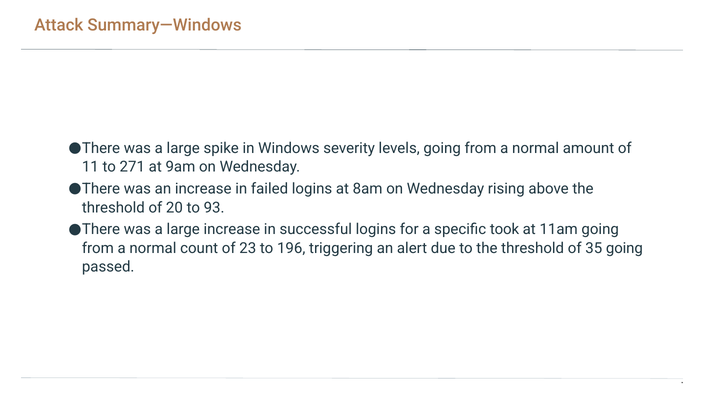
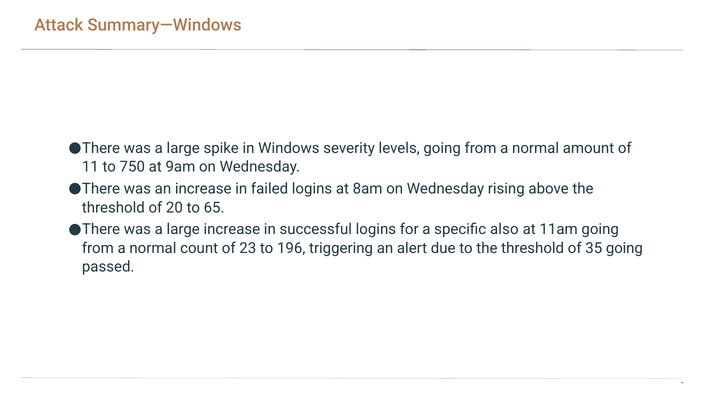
271: 271 -> 750
93: 93 -> 65
took: took -> also
